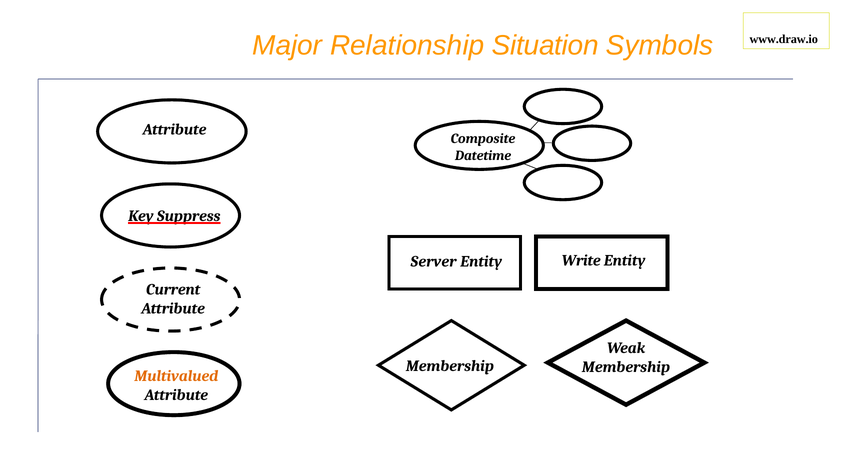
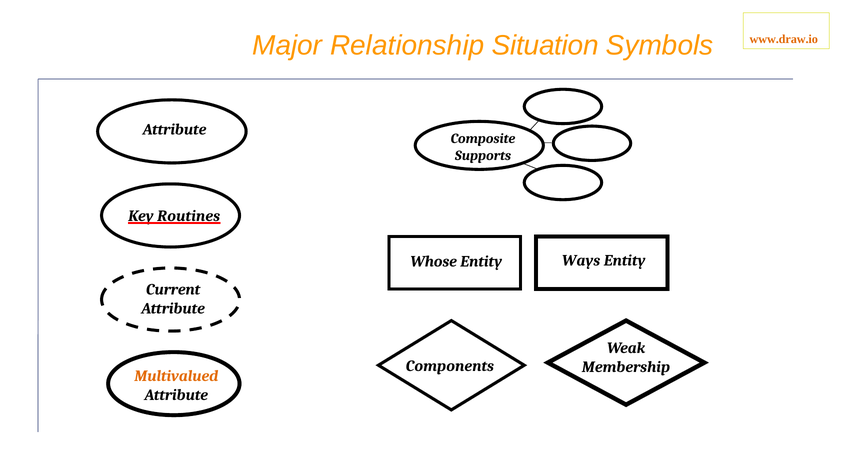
www.draw.io colour: black -> orange
Datetime: Datetime -> Supports
Suppress: Suppress -> Routines
Write: Write -> Ways
Server: Server -> Whose
Membership at (450, 366): Membership -> Components
